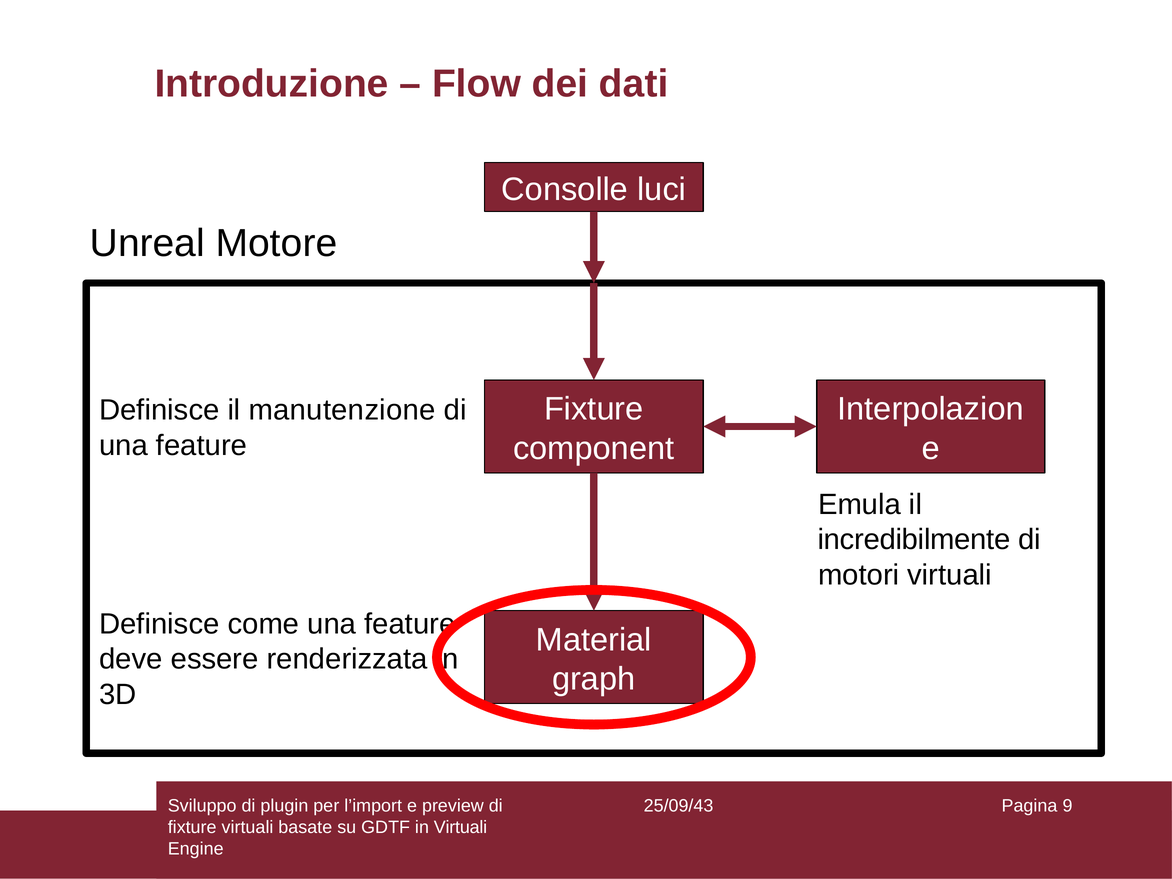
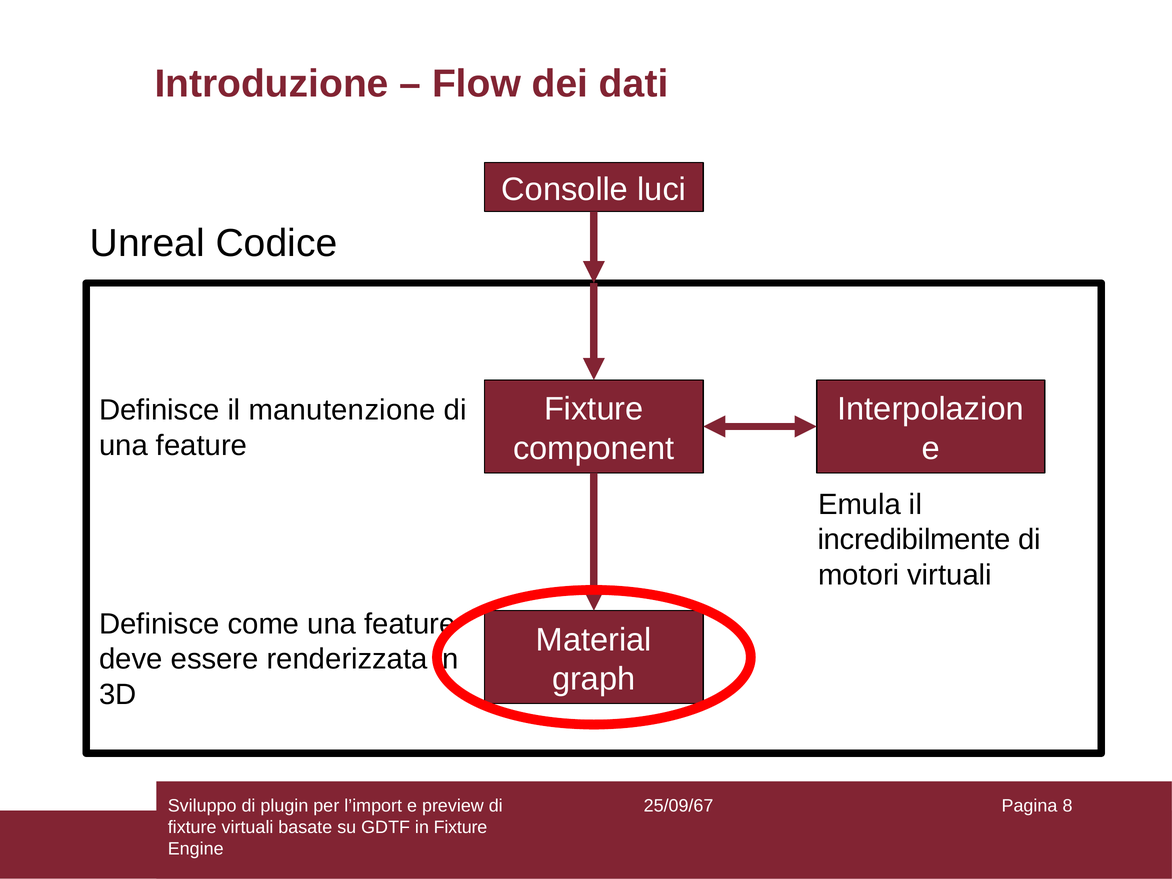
Motore: Motore -> Codice
25/09/43: 25/09/43 -> 25/09/67
9: 9 -> 8
in Virtuali: Virtuali -> Fixture
